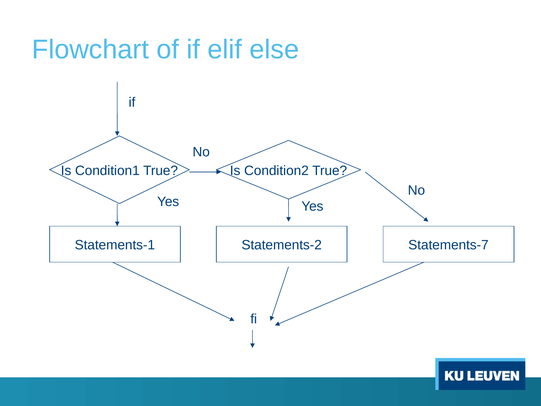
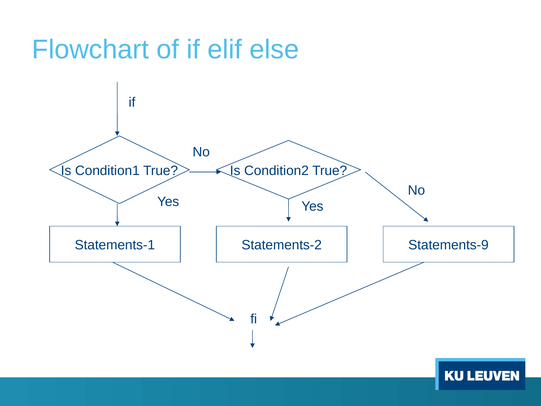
Statements-7: Statements-7 -> Statements-9
